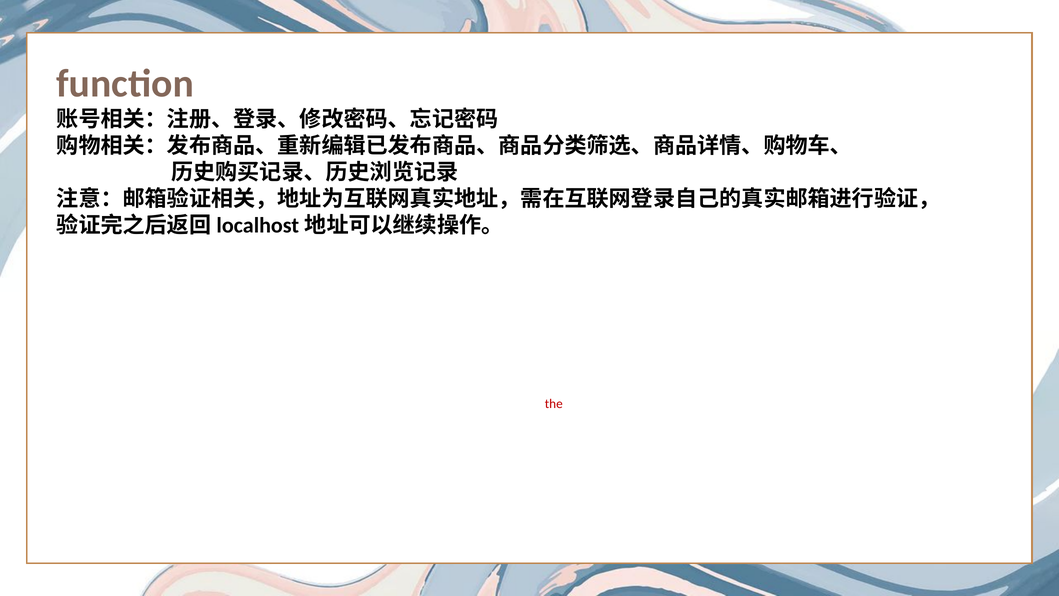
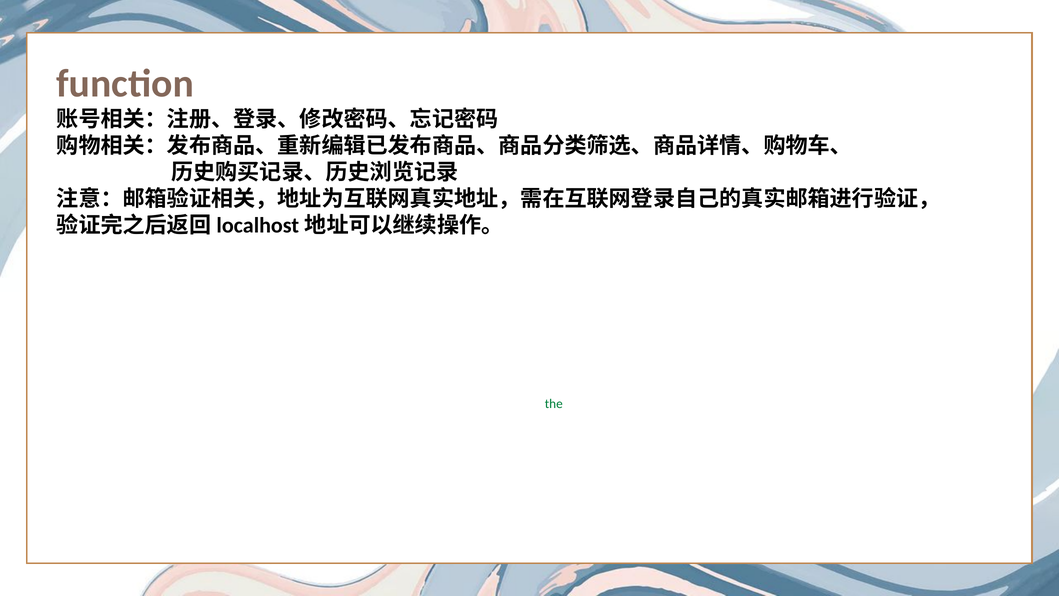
the at (554, 404) colour: red -> green
